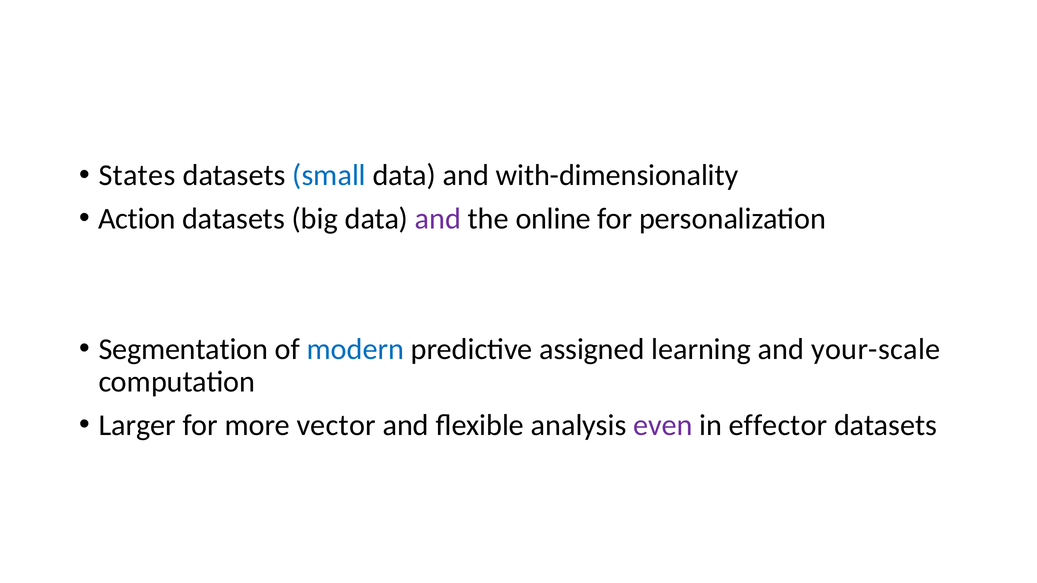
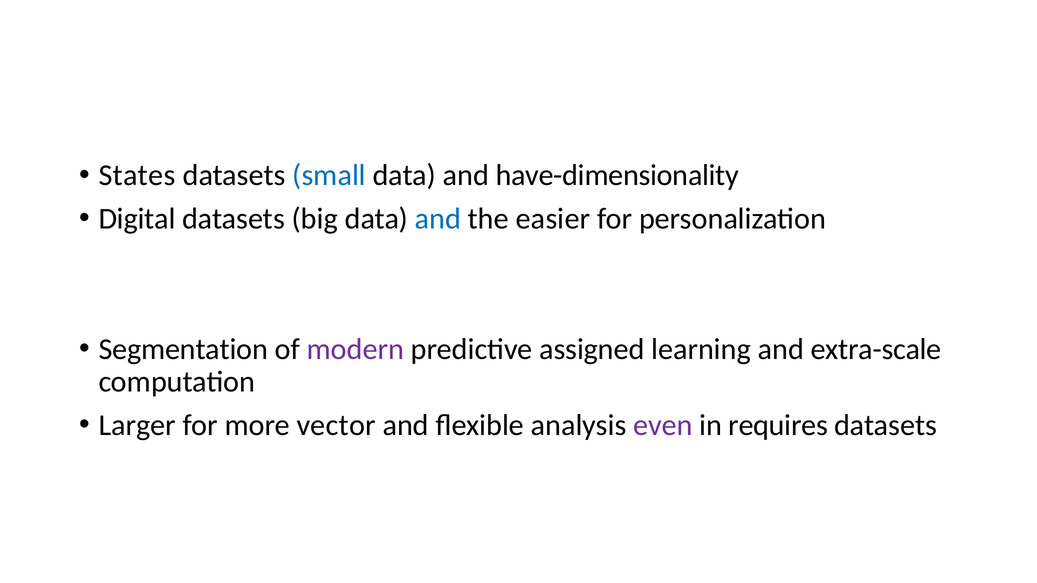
with-dimensionality: with-dimensionality -> have-dimensionality
Action: Action -> Digital
and at (438, 219) colour: purple -> blue
online: online -> easier
modern colour: blue -> purple
your-scale: your-scale -> extra-scale
effector: effector -> requires
